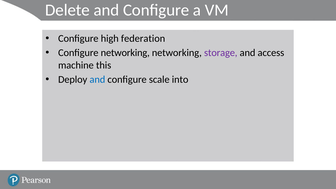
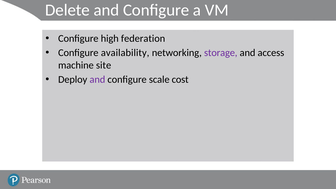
Configure networking: networking -> availability
this: this -> site
and at (97, 80) colour: blue -> purple
into: into -> cost
